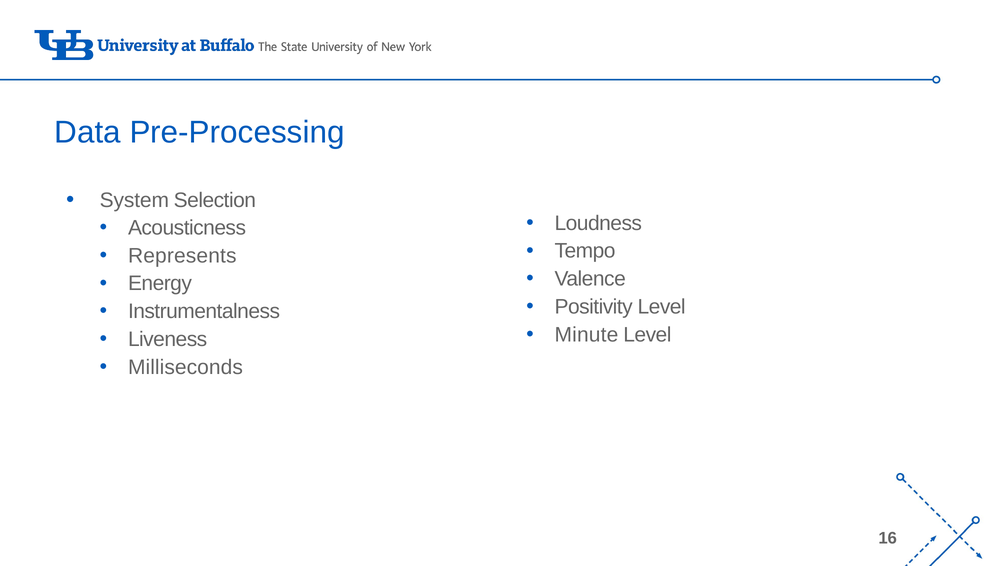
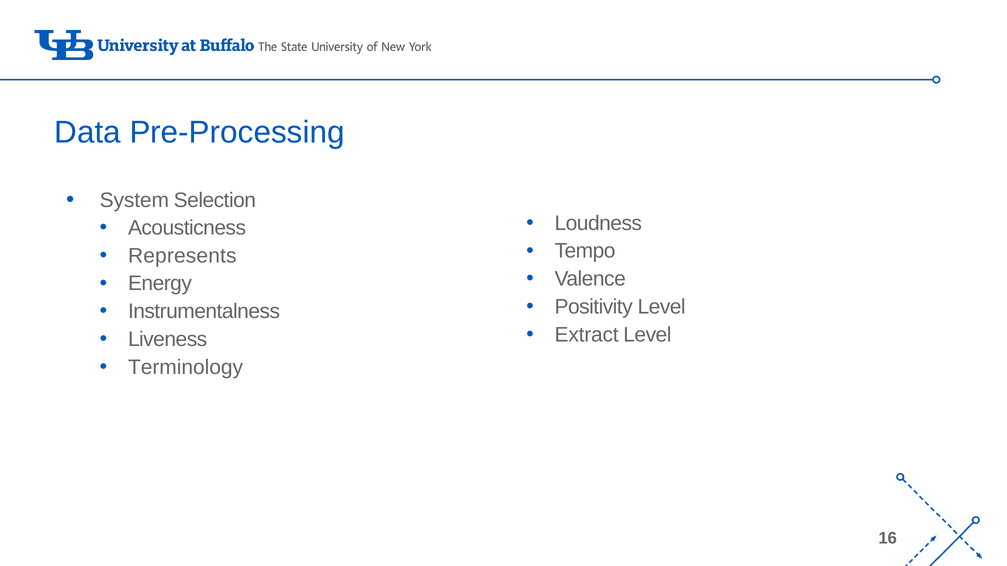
Minute: Minute -> Extract
Milliseconds: Milliseconds -> Terminology
